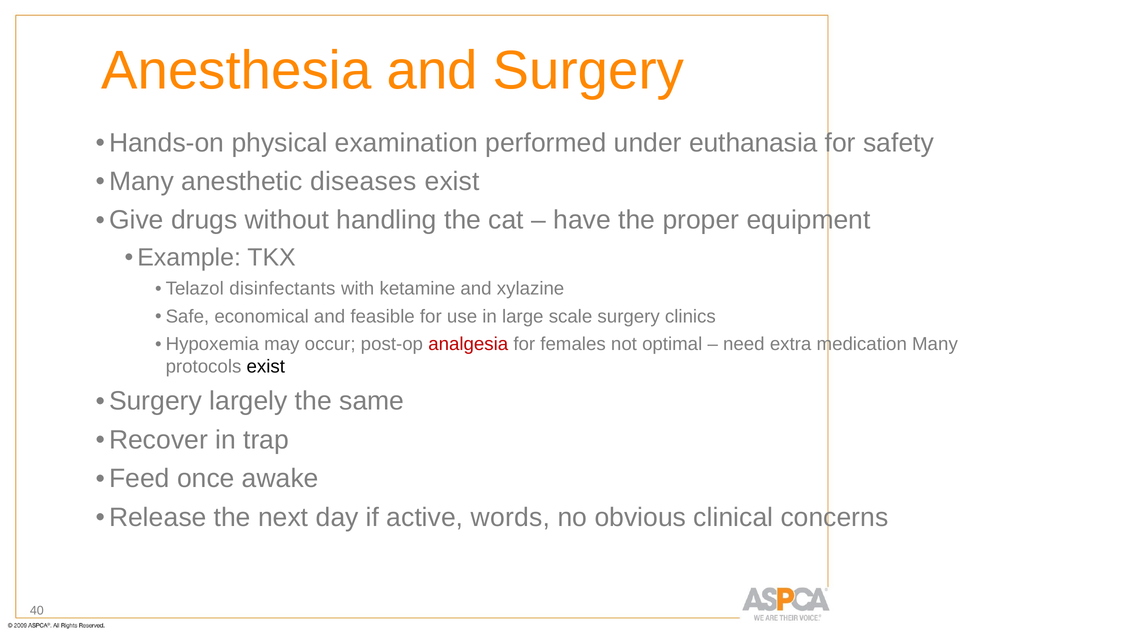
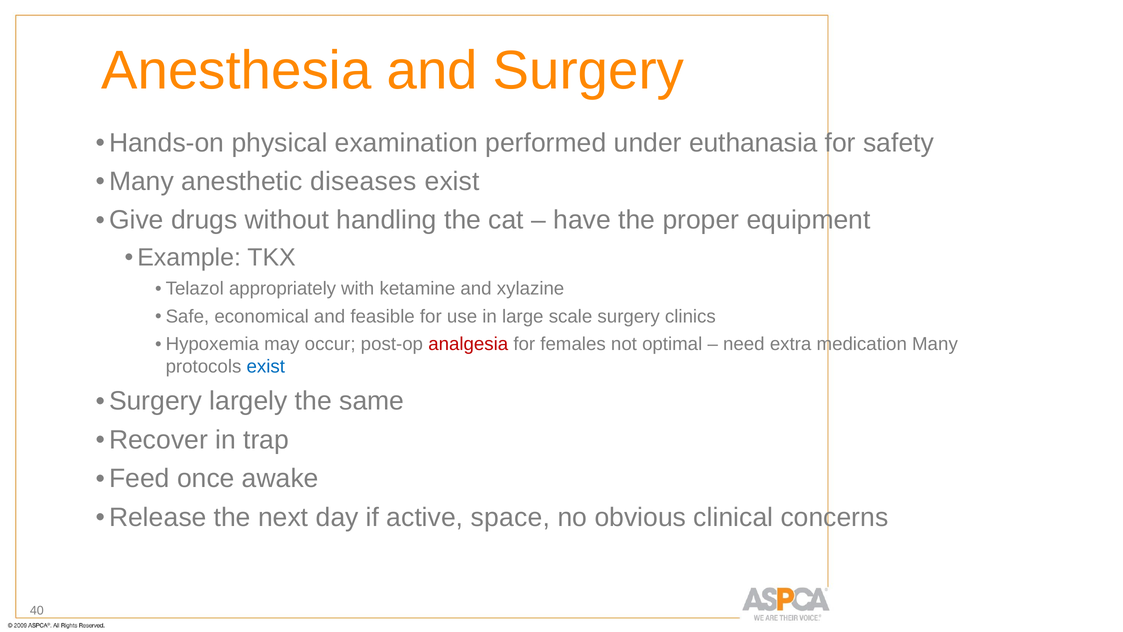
disinfectants: disinfectants -> appropriately
exist at (266, 366) colour: black -> blue
words: words -> space
